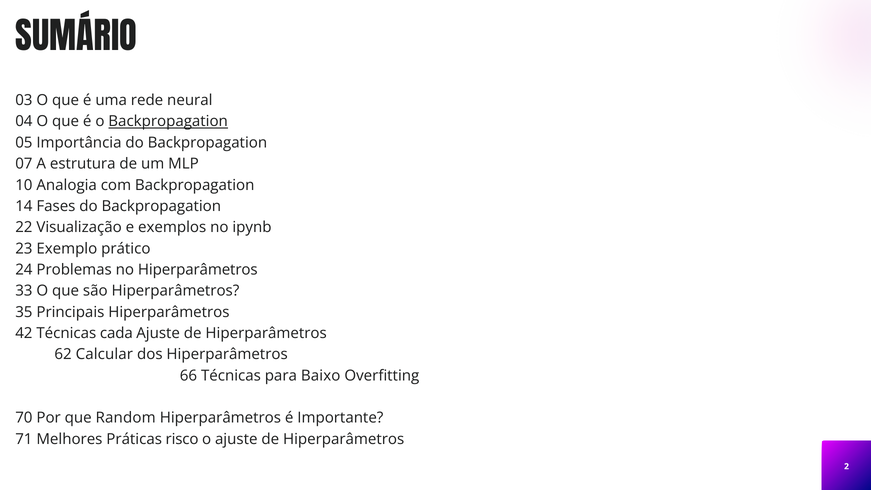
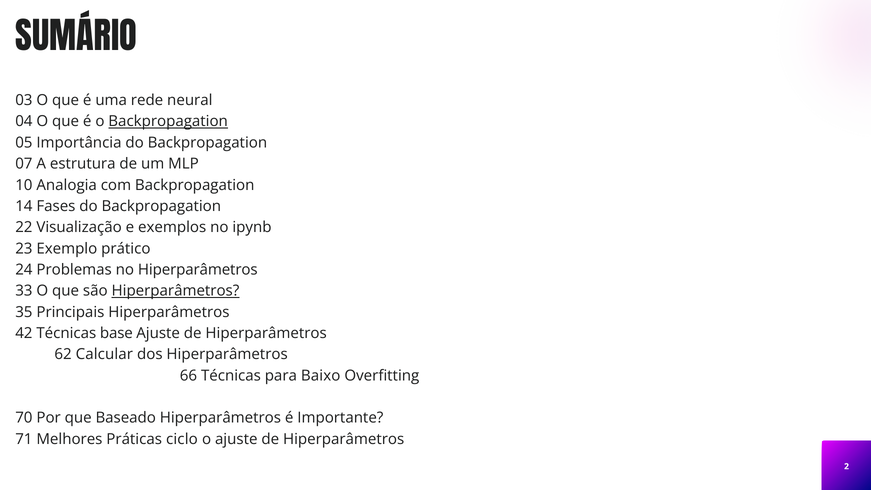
Hiperparâmetros at (175, 291) underline: none -> present
cada: cada -> base
Random: Random -> Baseado
risco: risco -> ciclo
